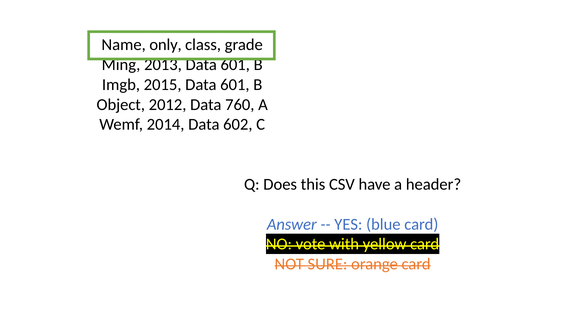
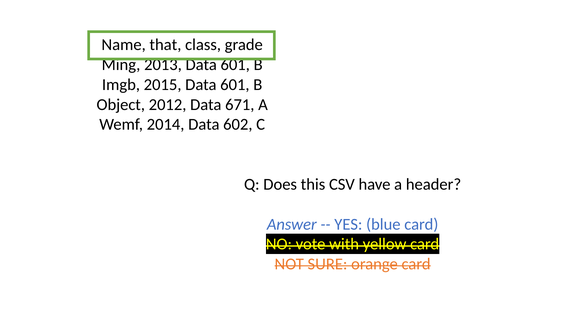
only: only -> that
760: 760 -> 671
